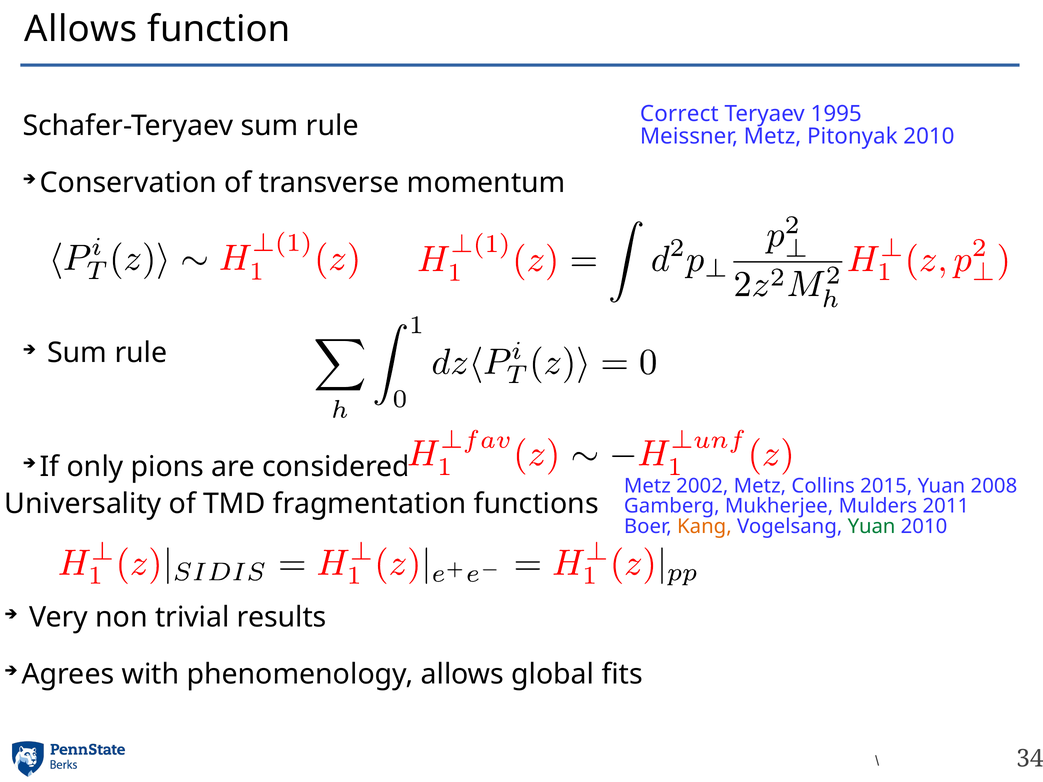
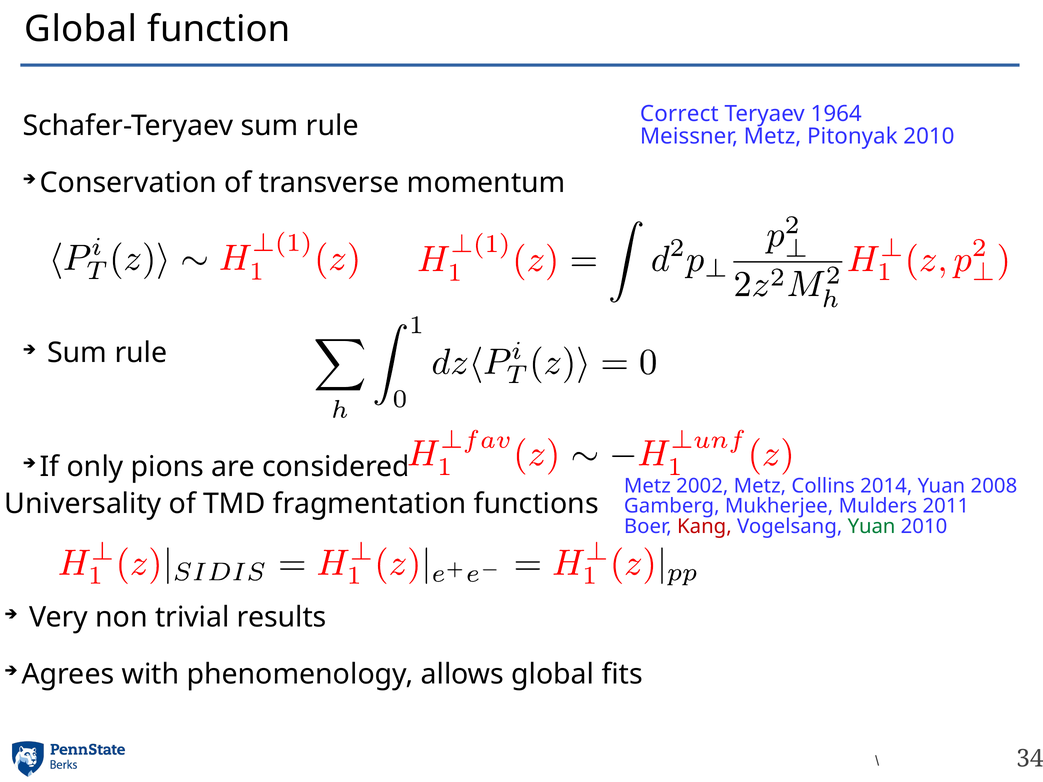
Allows at (81, 29): Allows -> Global
1995: 1995 -> 1964
2015: 2015 -> 2014
Kang colour: orange -> red
